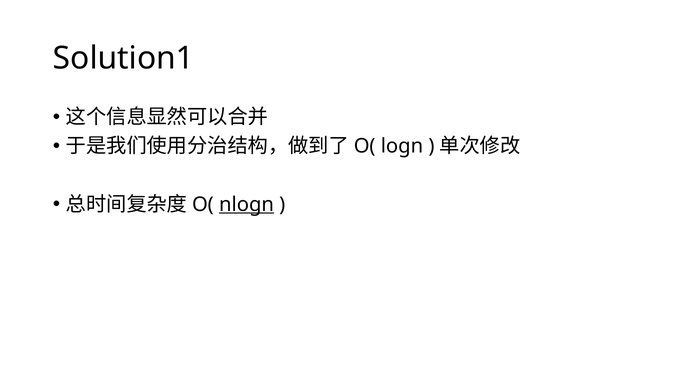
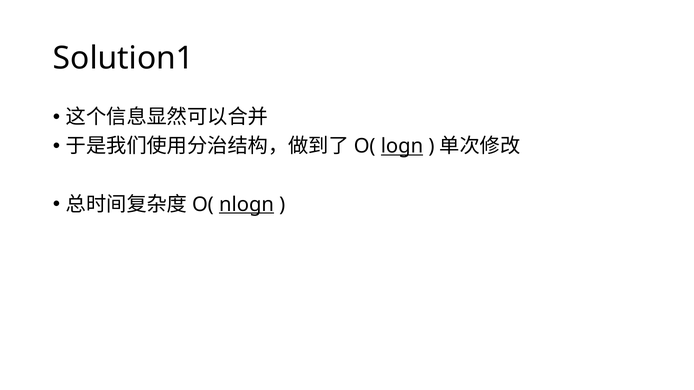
logn underline: none -> present
